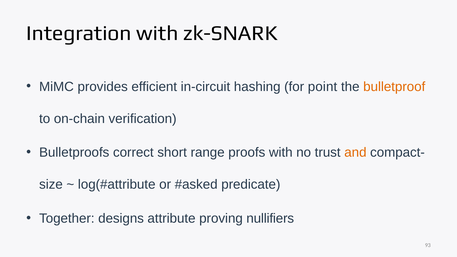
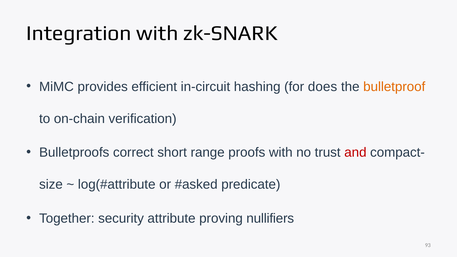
point: point -> does
and colour: orange -> red
designs: designs -> security
